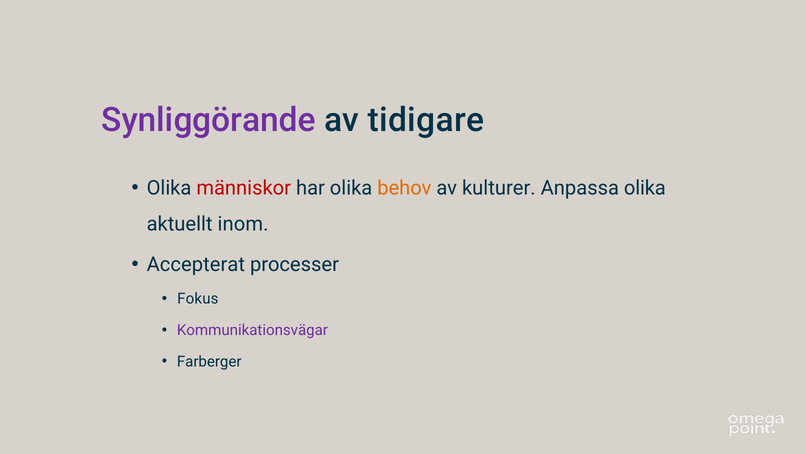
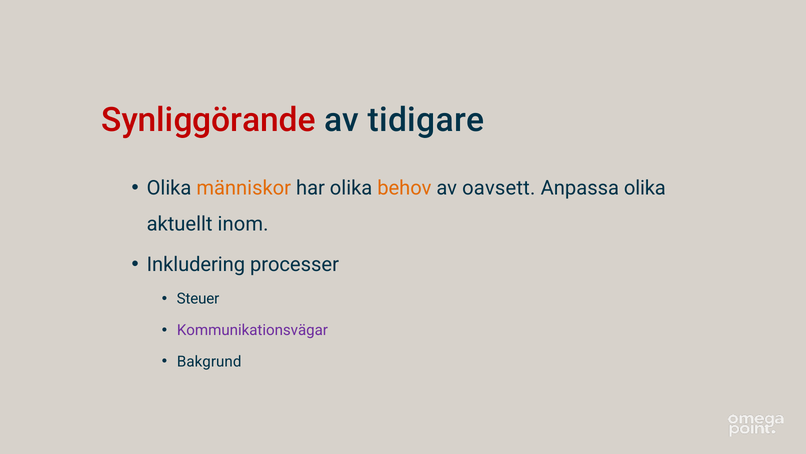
Synliggörande colour: purple -> red
människor colour: red -> orange
kulturer: kulturer -> oavsett
Accepterat: Accepterat -> Inkludering
Fokus: Fokus -> Steuer
Farberger: Farberger -> Bakgrund
